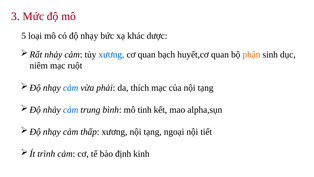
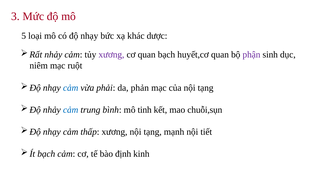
xương at (111, 55) colour: blue -> purple
phận colour: orange -> purple
thích: thích -> phản
alpha,sụn: alpha,sụn -> chuỗi,sụn
ngoại: ngoại -> mạnh
trình at (46, 154): trình -> bạch
